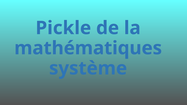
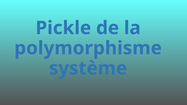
mathématiques: mathématiques -> polymorphisme
